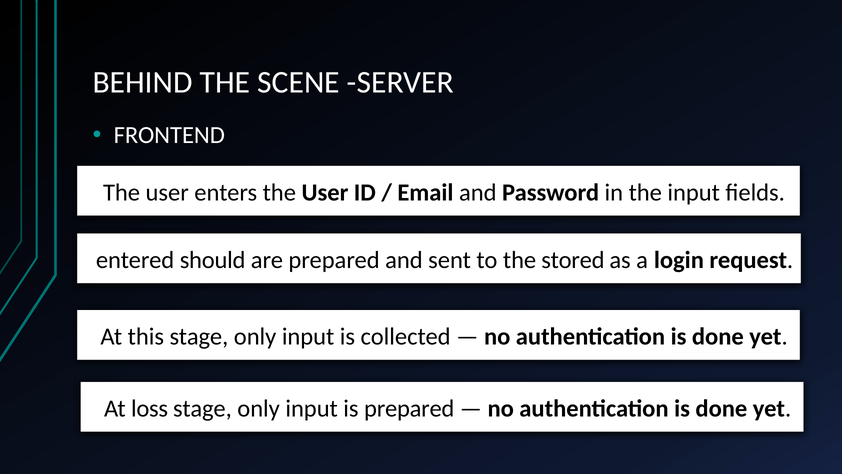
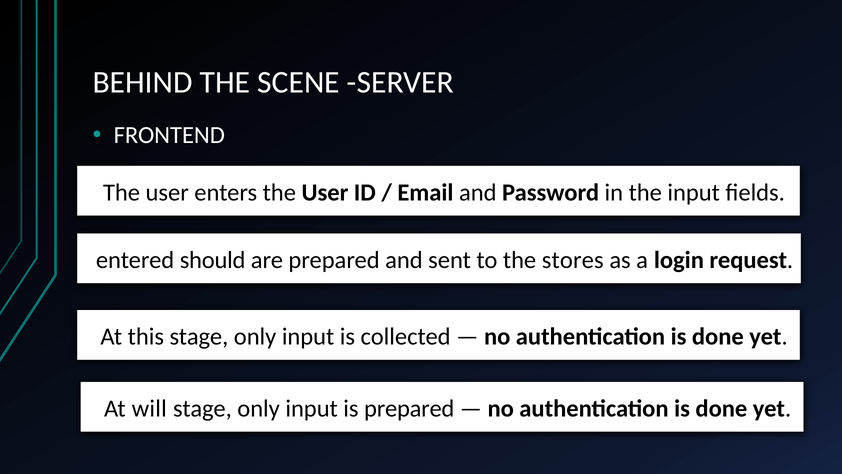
stored: stored -> stores
loss: loss -> will
